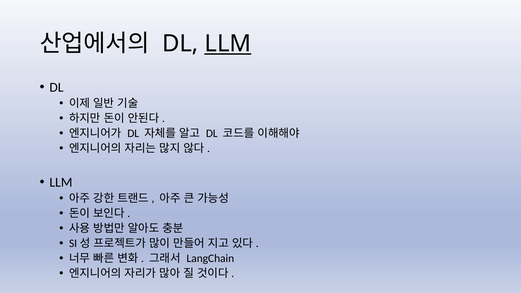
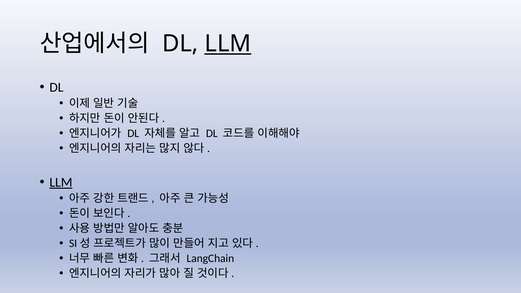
LLM at (61, 182) underline: none -> present
